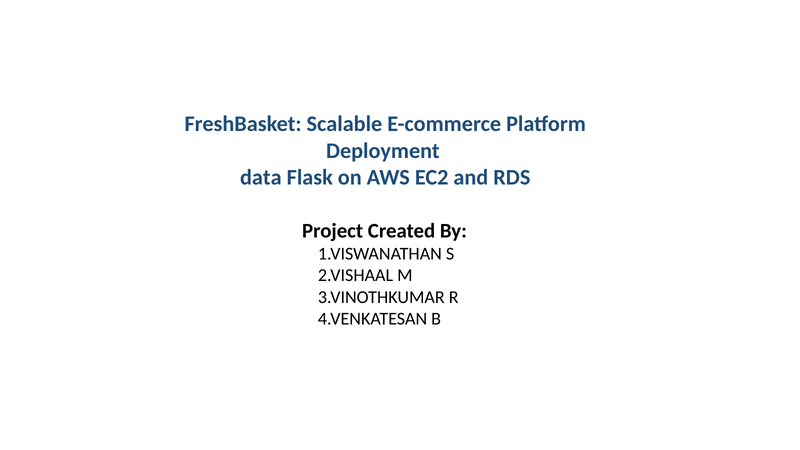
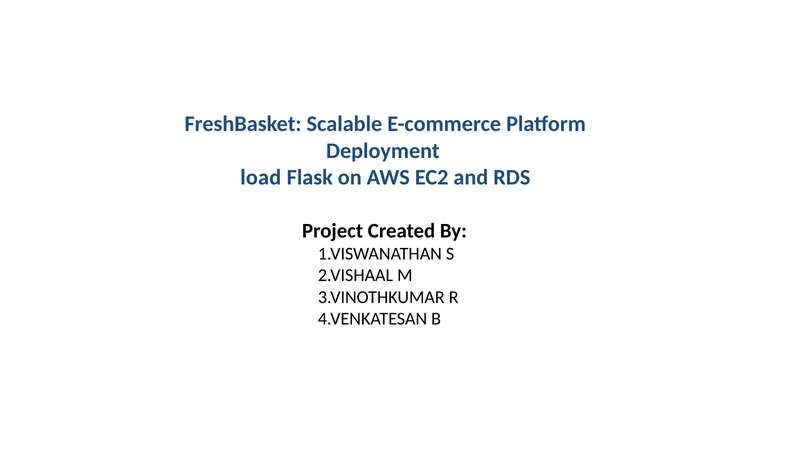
data: data -> load
